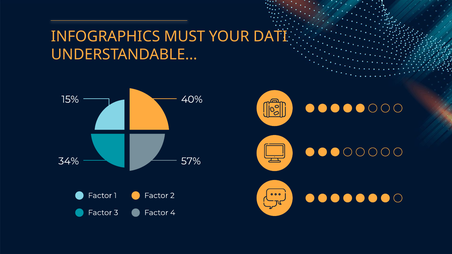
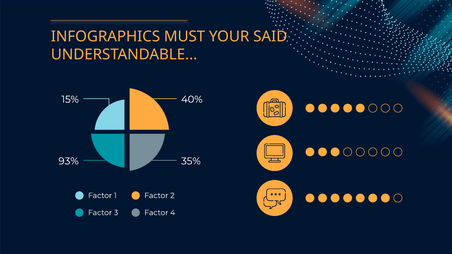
DATI: DATI -> SAID
34%: 34% -> 93%
57%: 57% -> 35%
